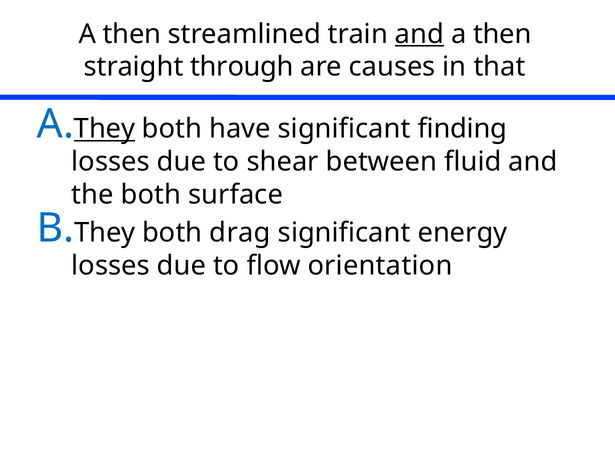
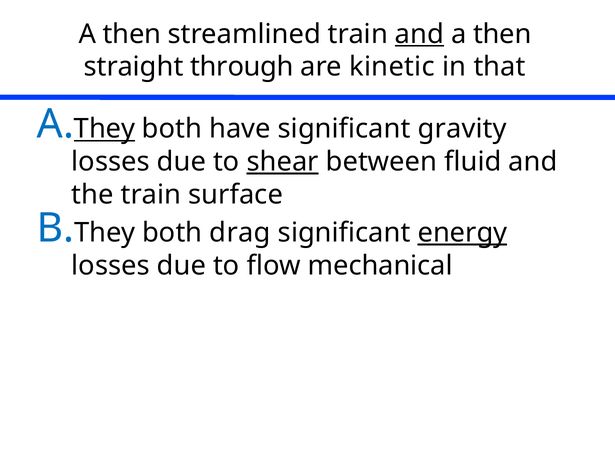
causes: causes -> kinetic
finding: finding -> gravity
shear underline: none -> present
the both: both -> train
energy underline: none -> present
orientation: orientation -> mechanical
